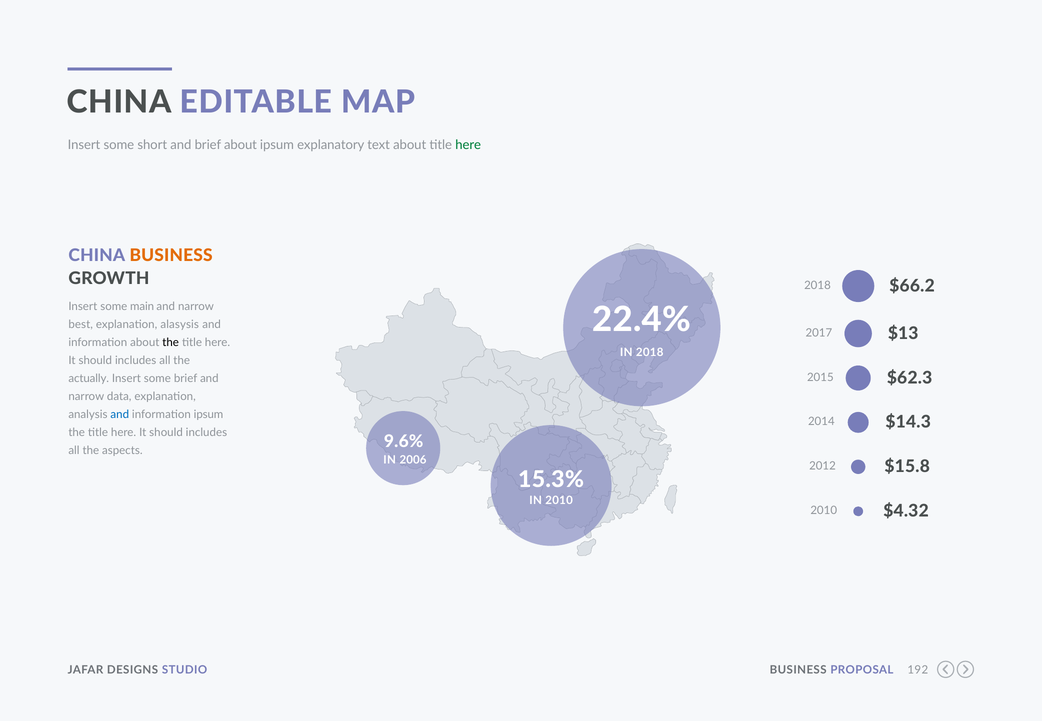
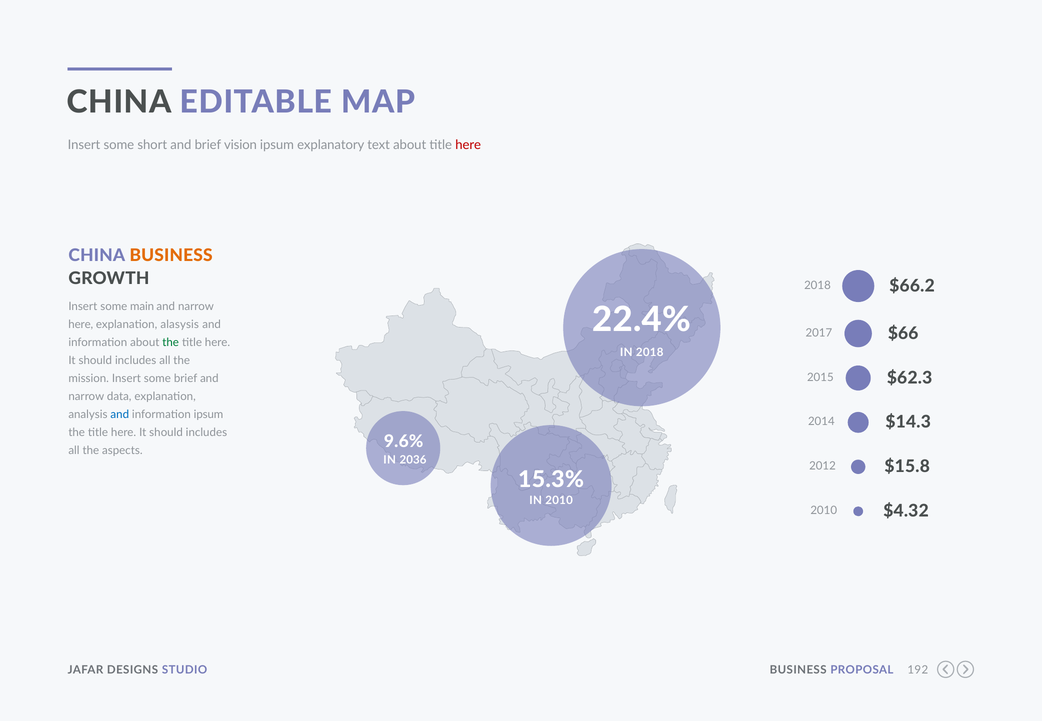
brief about: about -> vision
here at (468, 145) colour: green -> red
best at (81, 325): best -> here
$13: $13 -> $66
the at (171, 343) colour: black -> green
actually: actually -> mission
2006: 2006 -> 2036
